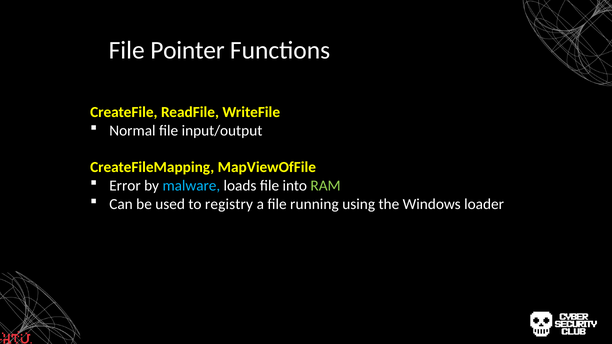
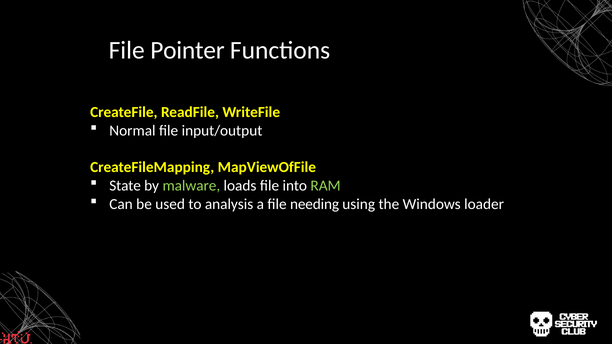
Error: Error -> State
malware colour: light blue -> light green
registry: registry -> analysis
running: running -> needing
